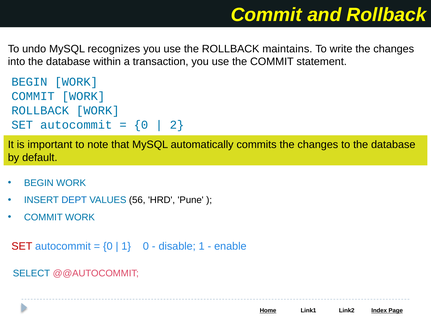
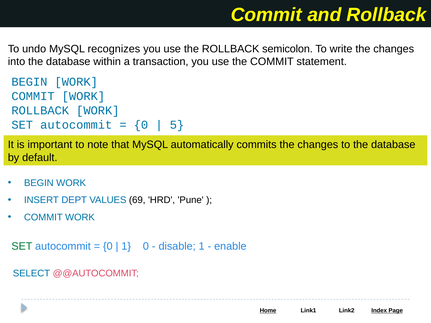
maintains: maintains -> semicolon
2: 2 -> 5
56: 56 -> 69
SET at (22, 246) colour: red -> green
